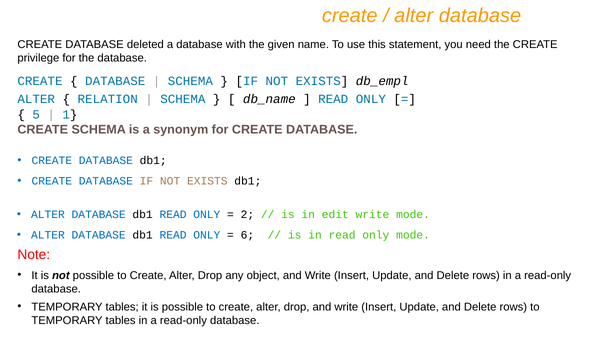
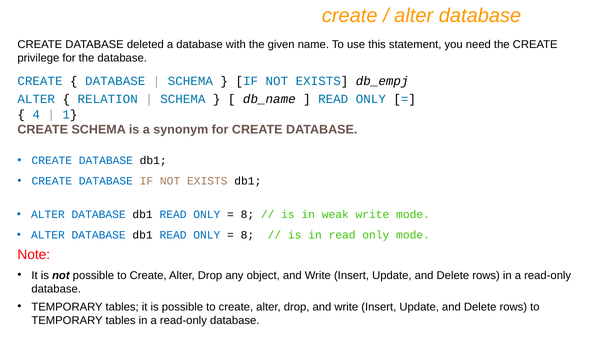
db_empl: db_empl -> db_empj
5: 5 -> 4
2 at (247, 215): 2 -> 8
edit: edit -> weak
6 at (247, 235): 6 -> 8
